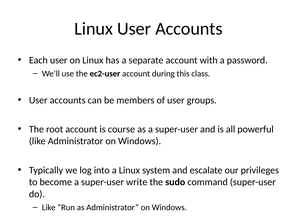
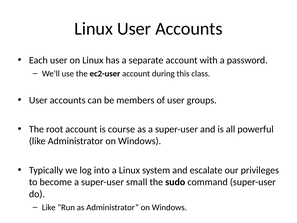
write: write -> small
